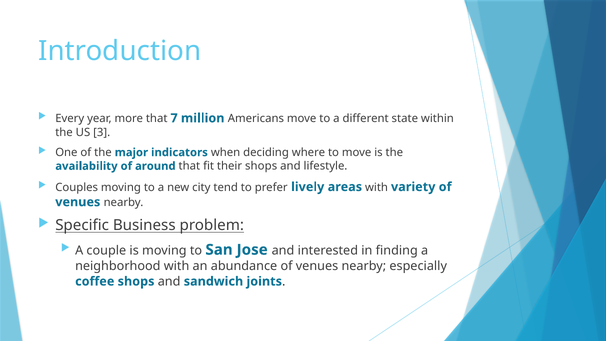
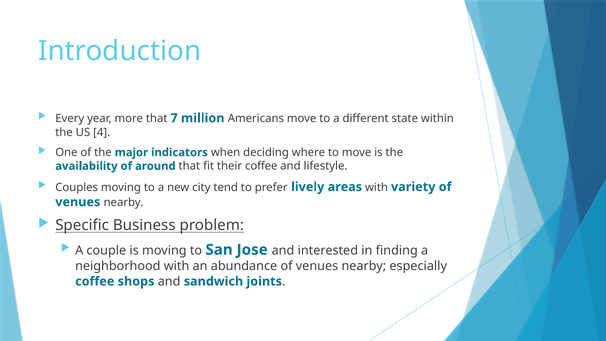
3: 3 -> 4
their shops: shops -> coffee
